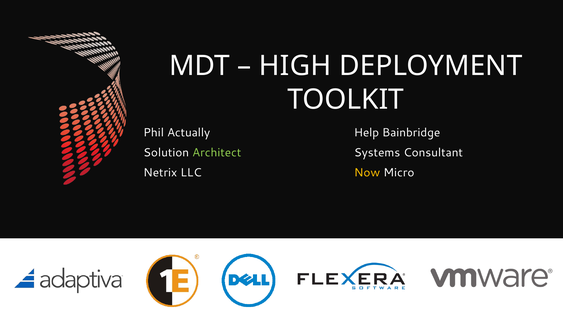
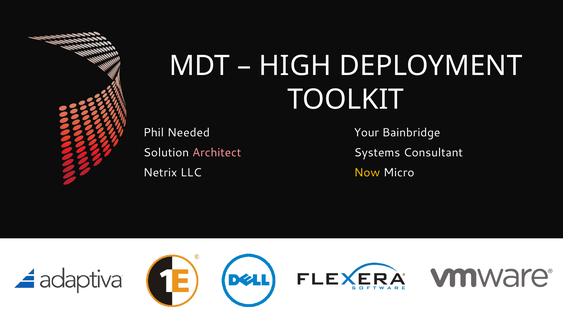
Actually: Actually -> Needed
Help: Help -> Your
Architect colour: light green -> pink
